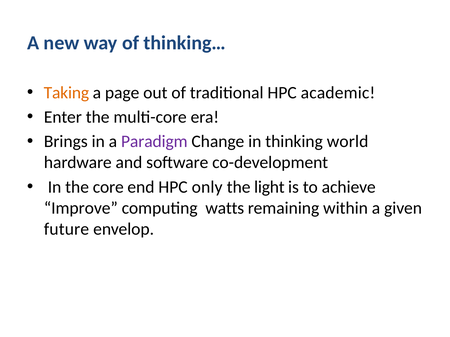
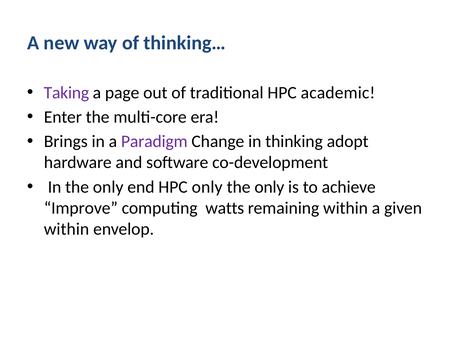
Taking colour: orange -> purple
world: world -> adopt
In the core: core -> only
light at (269, 187): light -> only
future at (66, 229): future -> within
